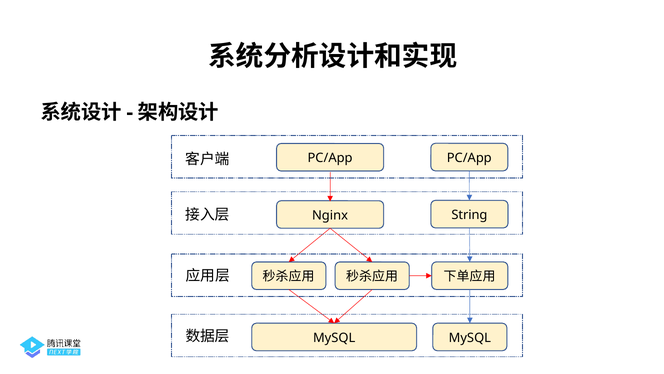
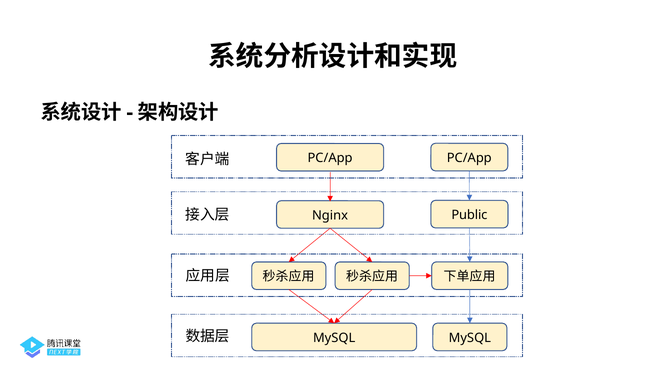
String: String -> Public
